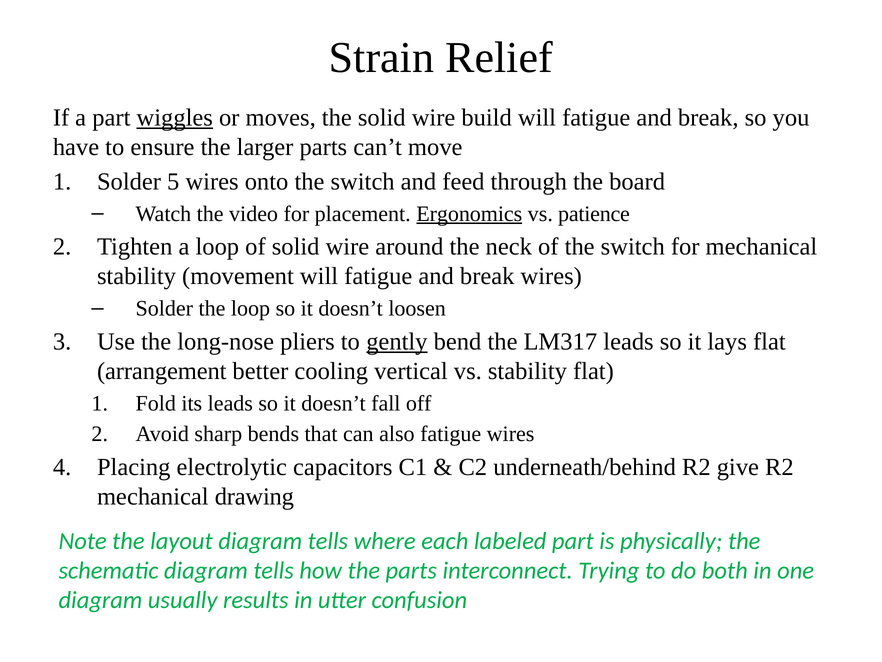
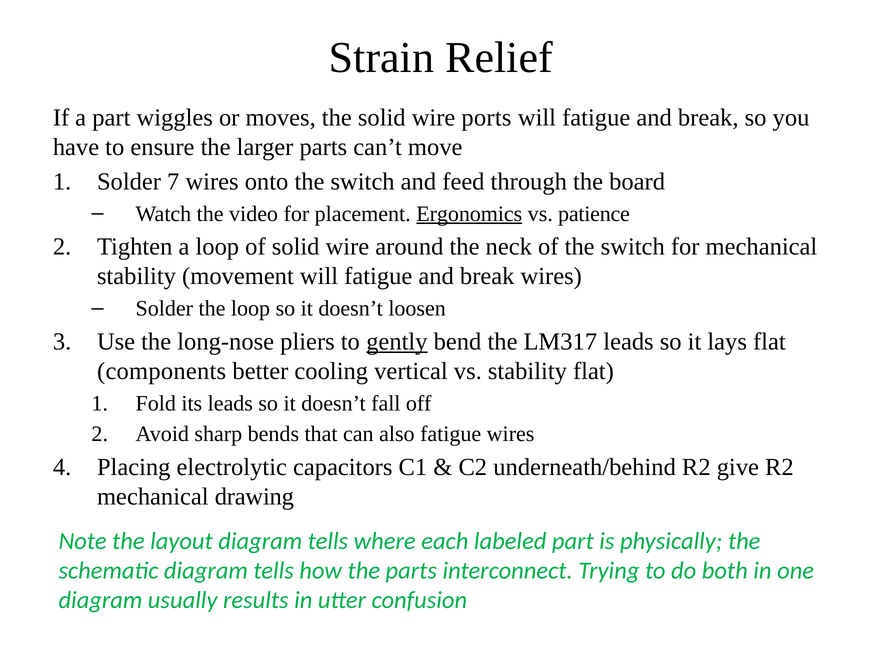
wiggles underline: present -> none
build: build -> ports
5: 5 -> 7
arrangement: arrangement -> components
